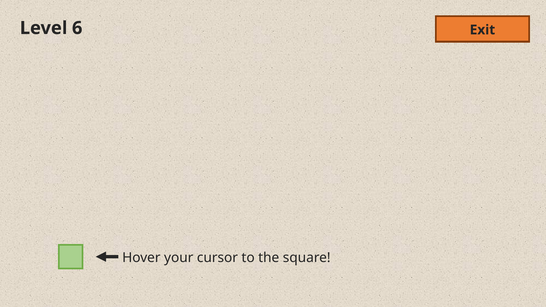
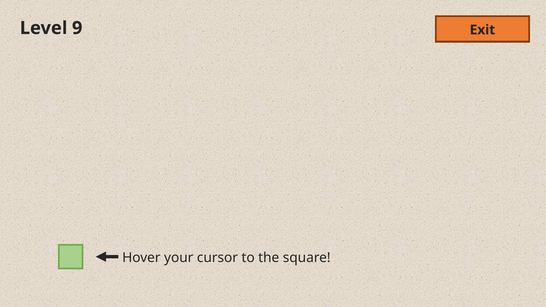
6: 6 -> 9
